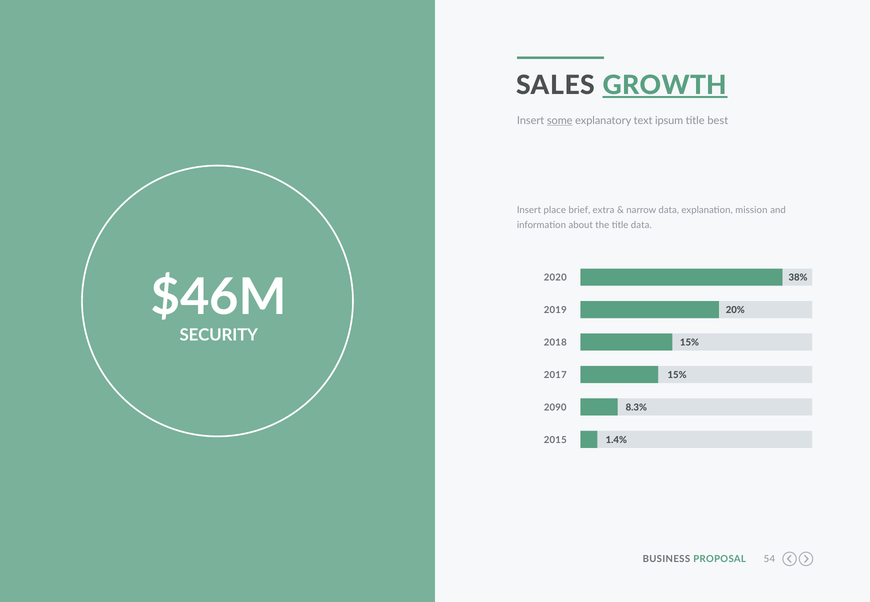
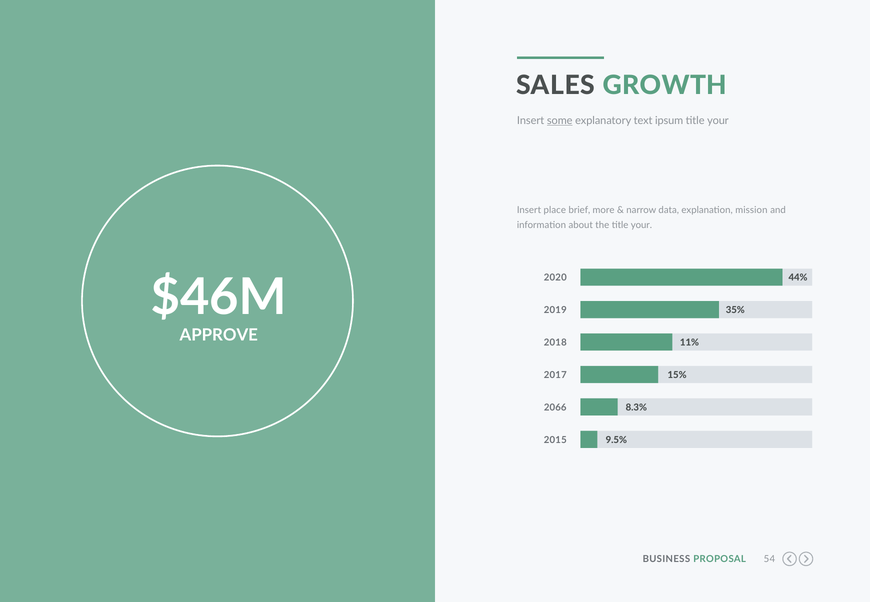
GROWTH underline: present -> none
best at (718, 121): best -> your
extra: extra -> more
the title data: data -> your
38%: 38% -> 44%
20%: 20% -> 35%
SECURITY: SECURITY -> APPROVE
2018 15%: 15% -> 11%
2090: 2090 -> 2066
1.4%: 1.4% -> 9.5%
